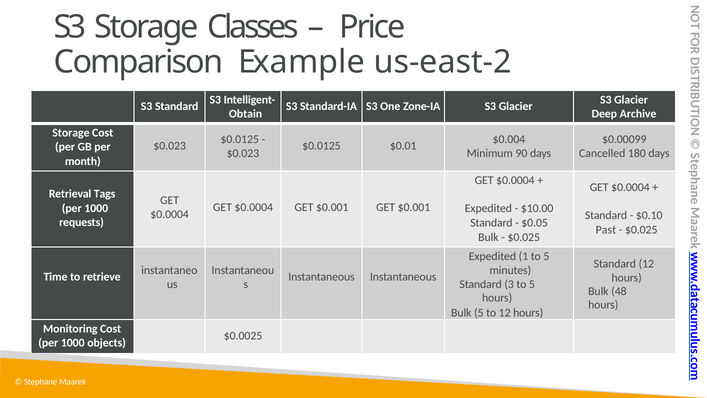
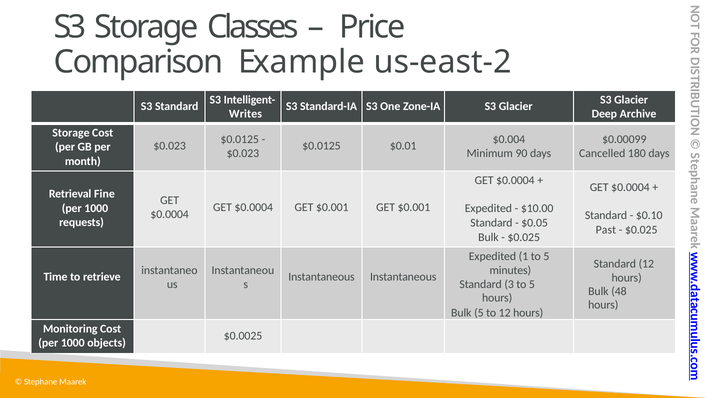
Obtain: Obtain -> Writes
Tags: Tags -> Fine
